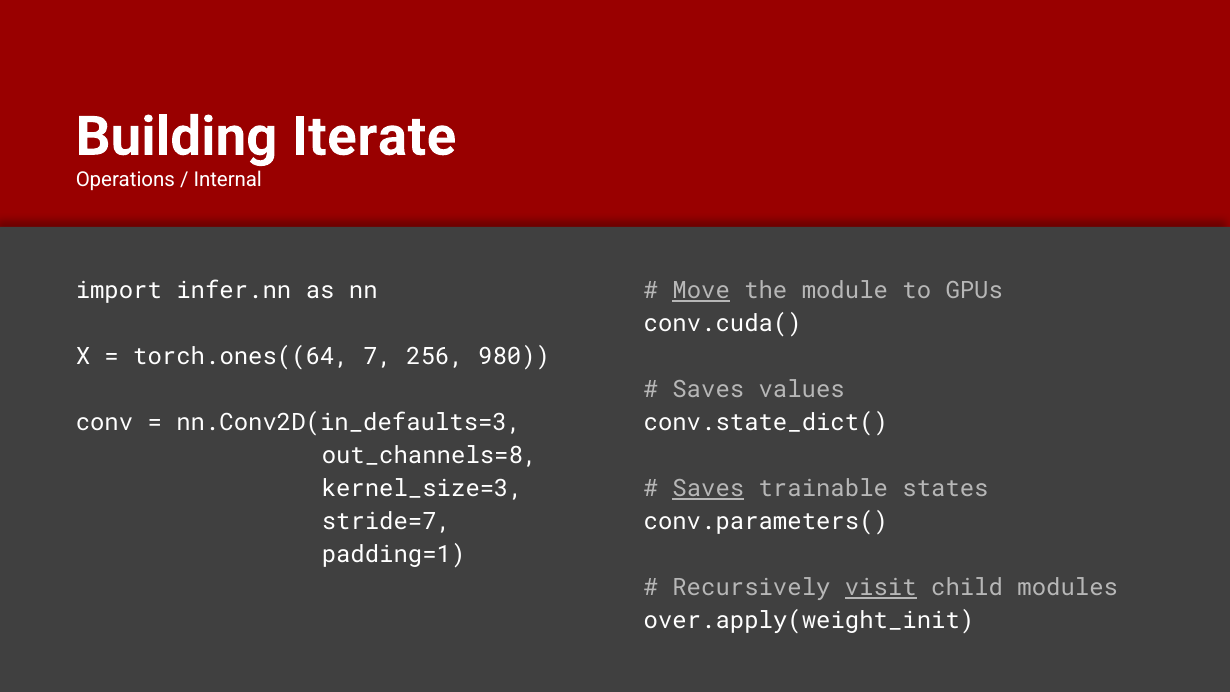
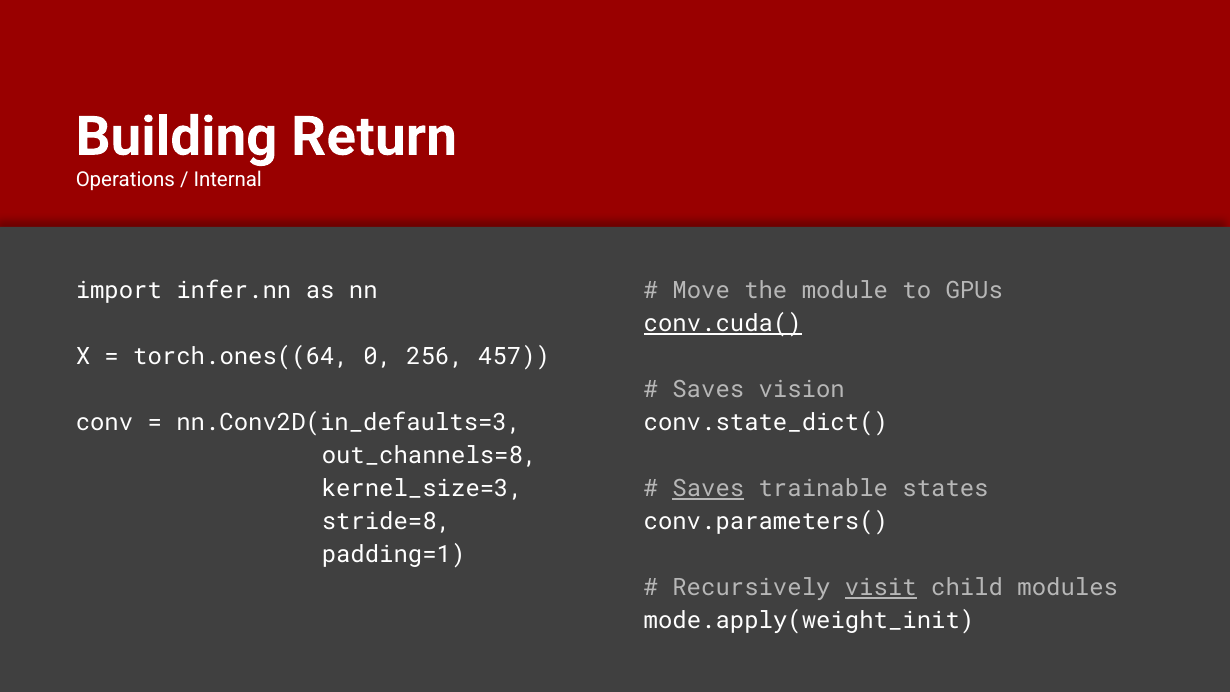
Iterate: Iterate -> Return
Move underline: present -> none
conv.cuda( underline: none -> present
7: 7 -> 0
980: 980 -> 457
values: values -> vision
stride=7: stride=7 -> stride=8
over.apply(weight_init: over.apply(weight_init -> mode.apply(weight_init
